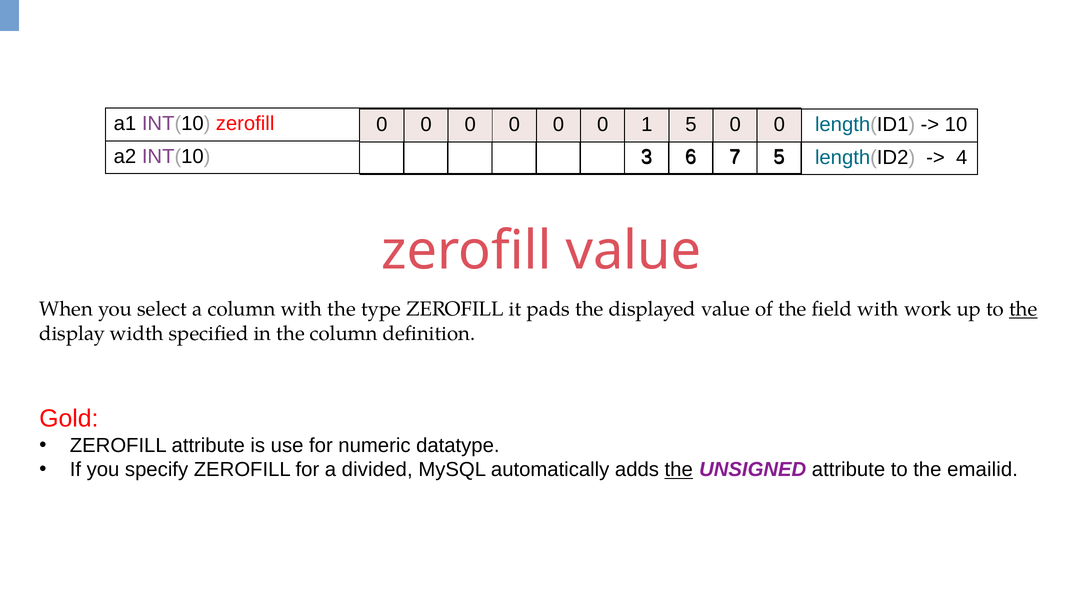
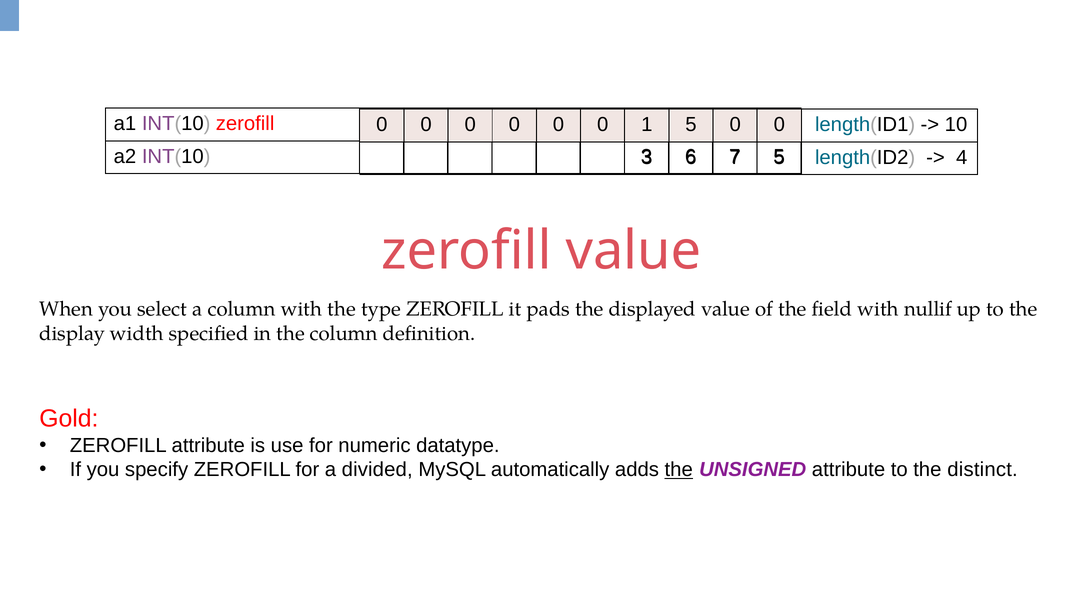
work: work -> nullif
the at (1023, 309) underline: present -> none
emailid: emailid -> distinct
